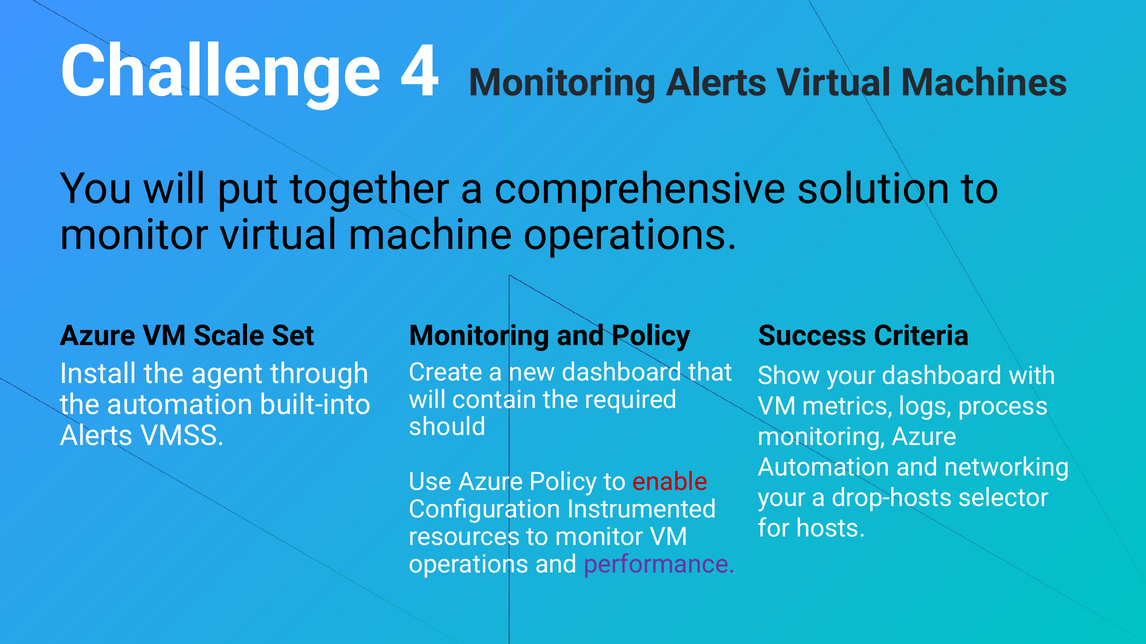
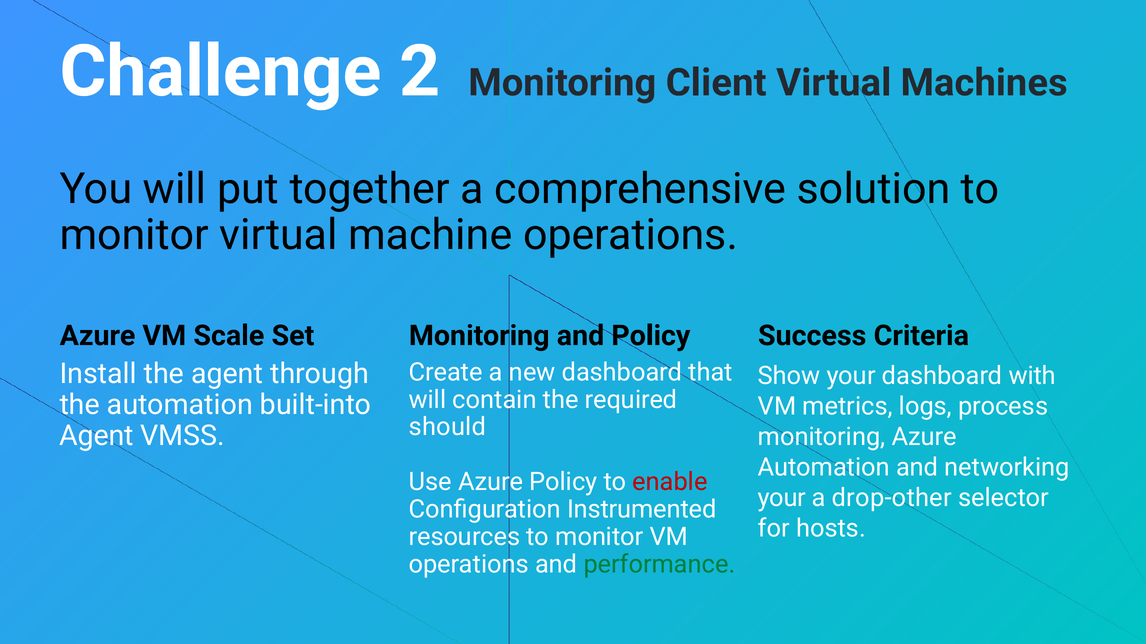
4: 4 -> 2
Monitoring Alerts: Alerts -> Client
Alerts at (96, 436): Alerts -> Agent
drop-hosts: drop-hosts -> drop-other
performance colour: purple -> green
